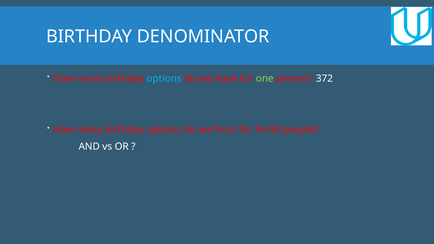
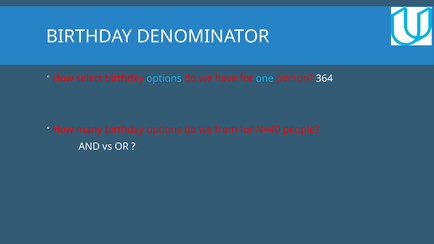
room: room -> select
one colour: light green -> light blue
372: 372 -> 364
N=50: N=50 -> N=40
